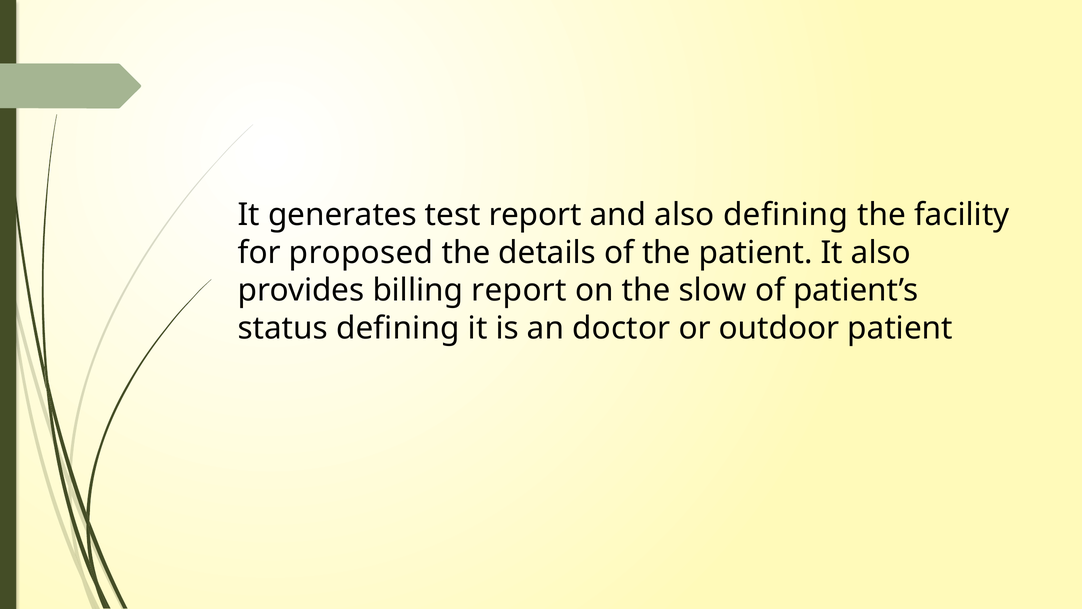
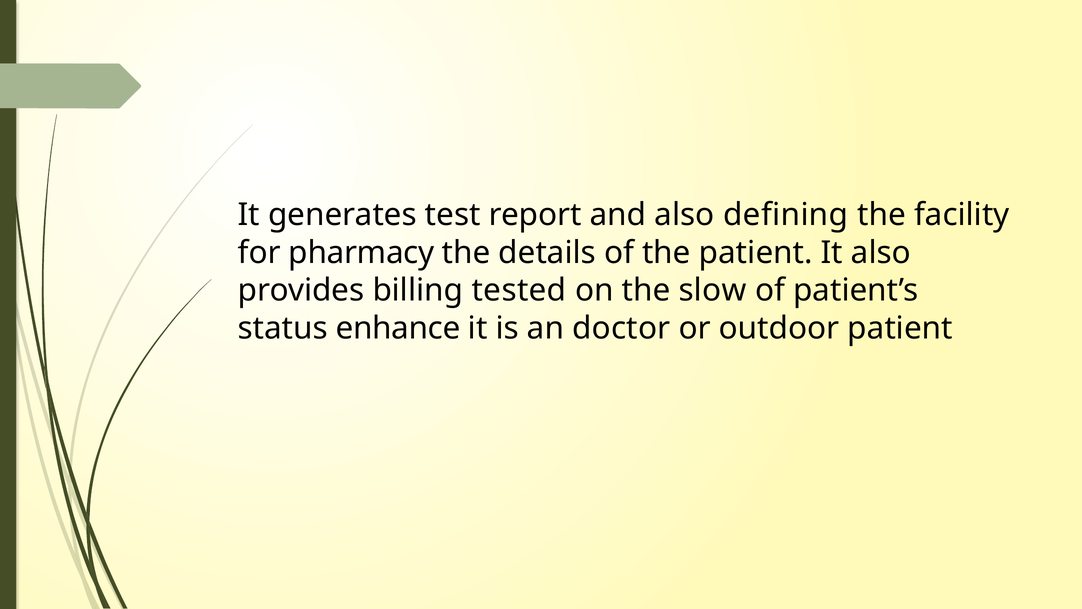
proposed: proposed -> pharmacy
billing report: report -> tested
status defining: defining -> enhance
